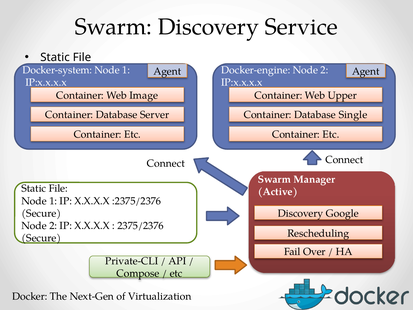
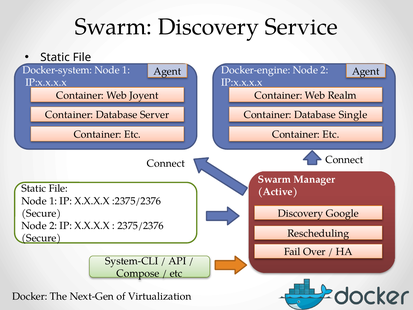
Image: Image -> Joyent
Upper: Upper -> Realm
Private-CLI: Private-CLI -> System-CLI
